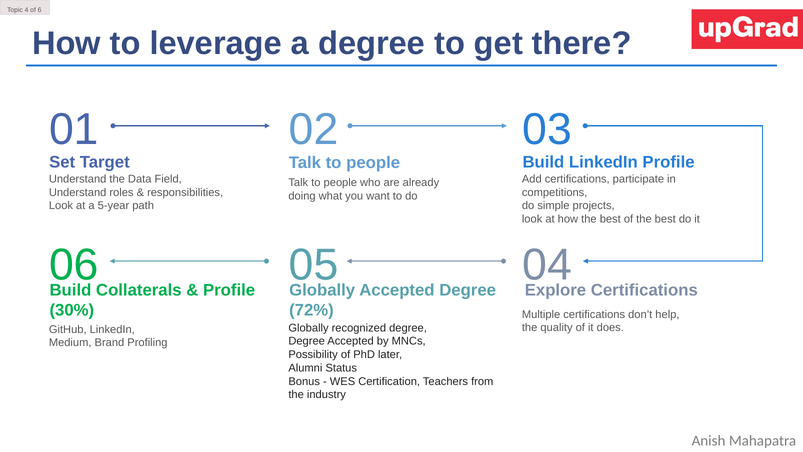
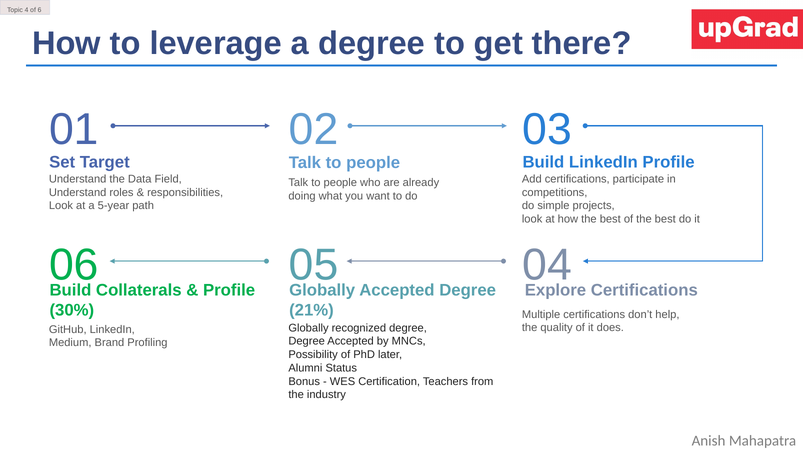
72%: 72% -> 21%
